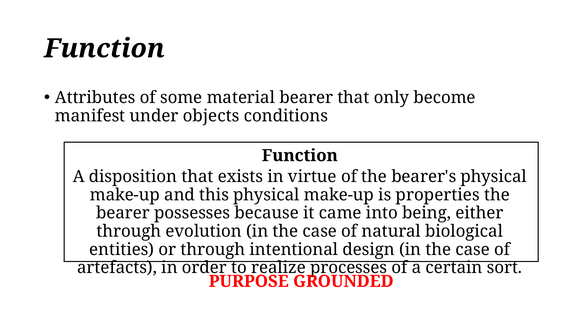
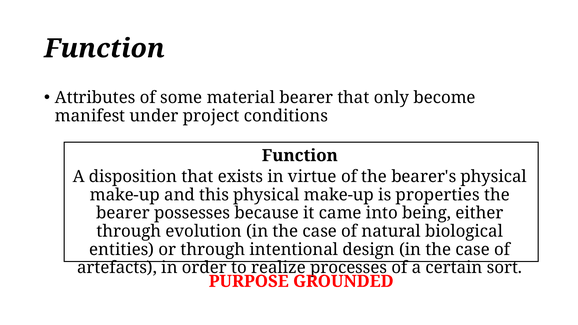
objects: objects -> project
